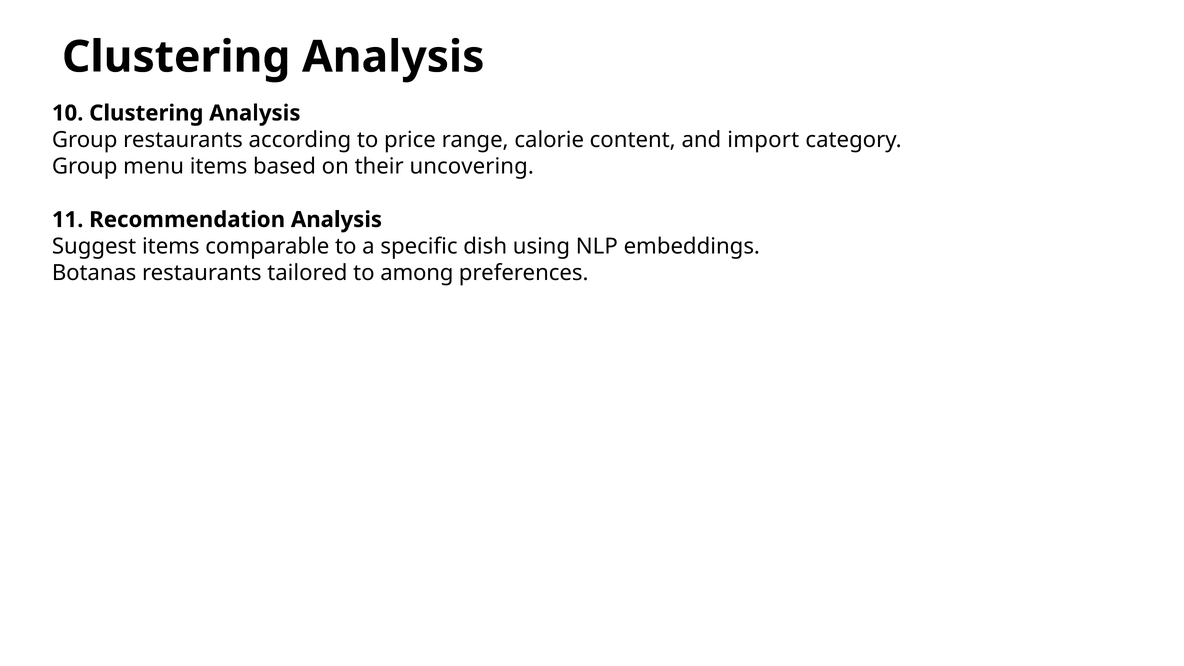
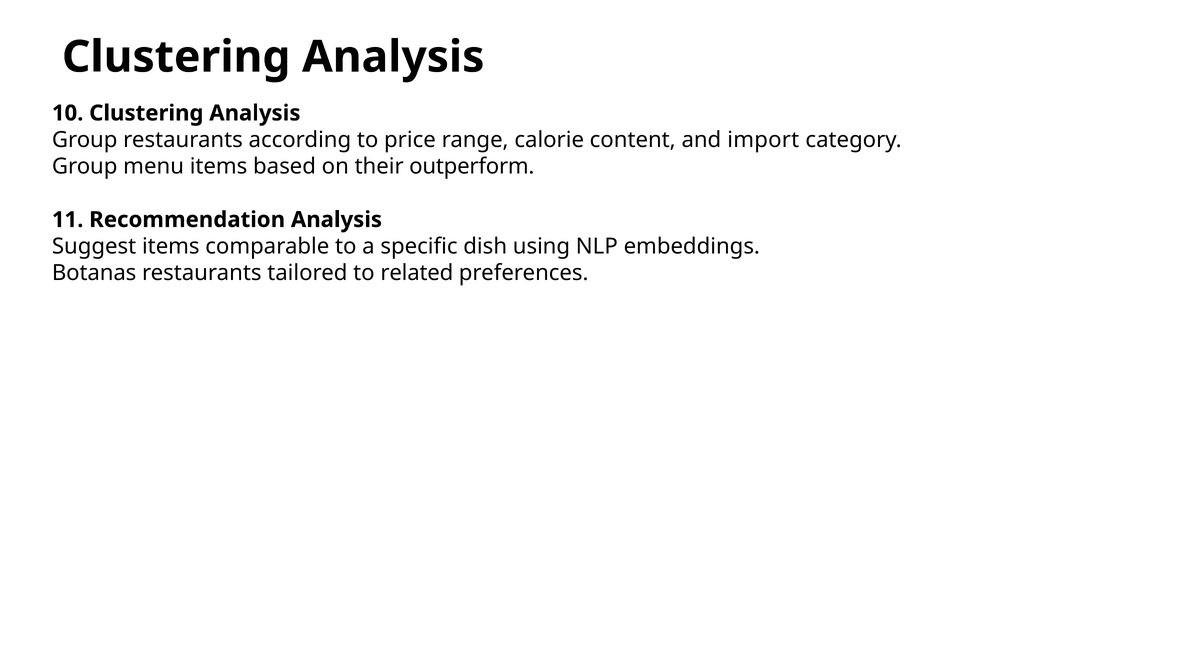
uncovering: uncovering -> outperform
among: among -> related
